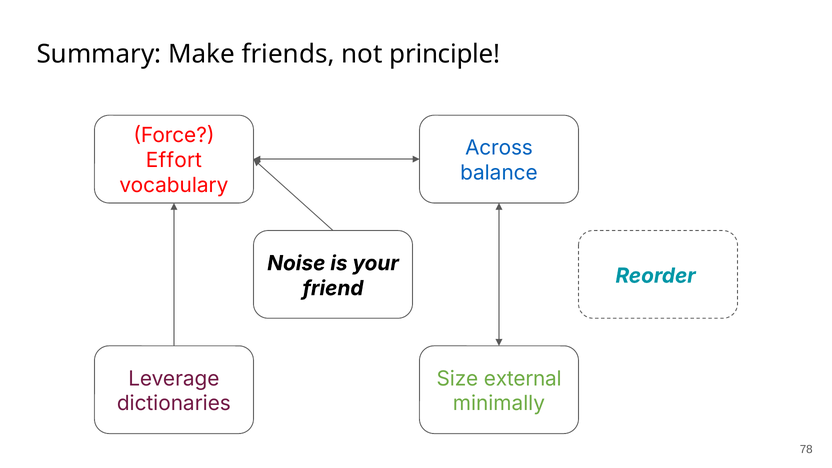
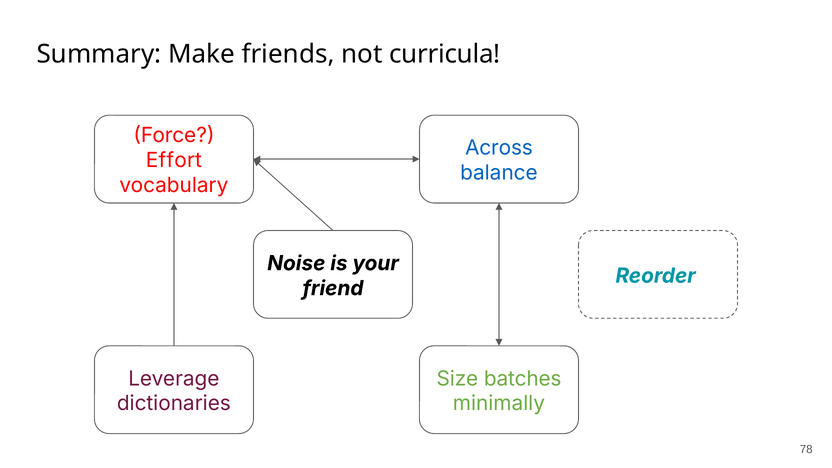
principle: principle -> curricula
external: external -> batches
